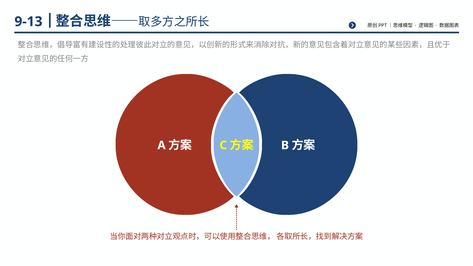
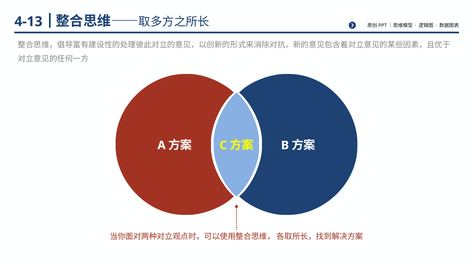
9-13: 9-13 -> 4-13
